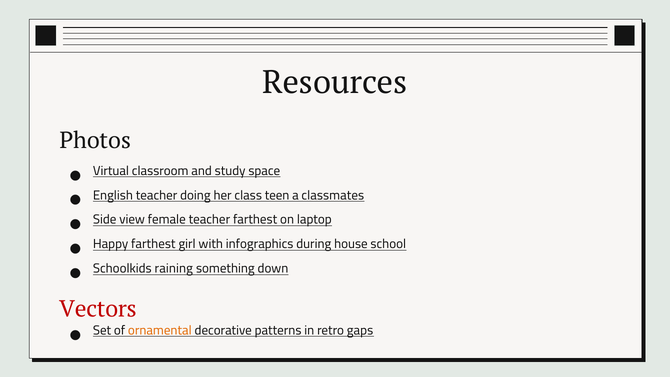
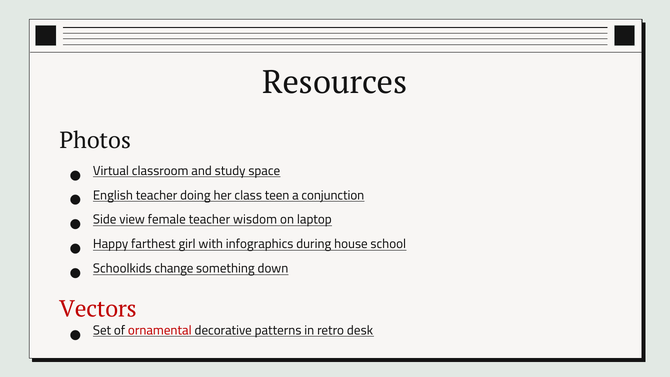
classmates: classmates -> conjunction
teacher farthest: farthest -> wisdom
raining: raining -> change
ornamental colour: orange -> red
gaps: gaps -> desk
